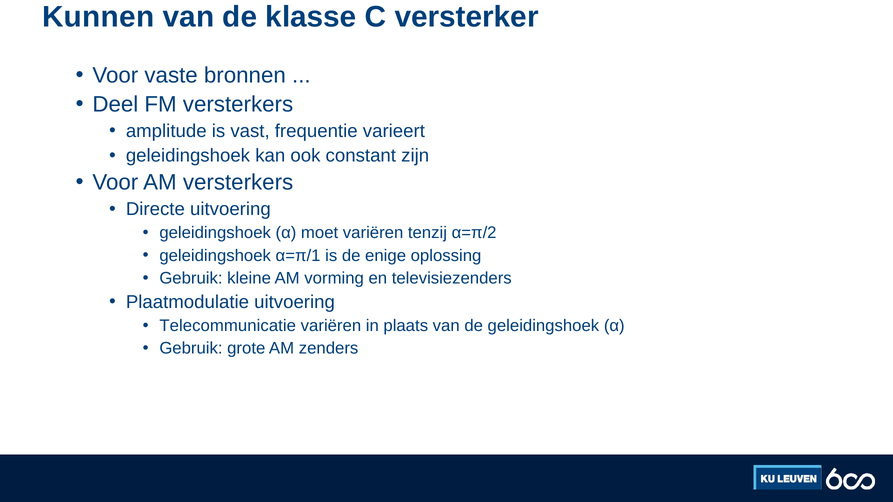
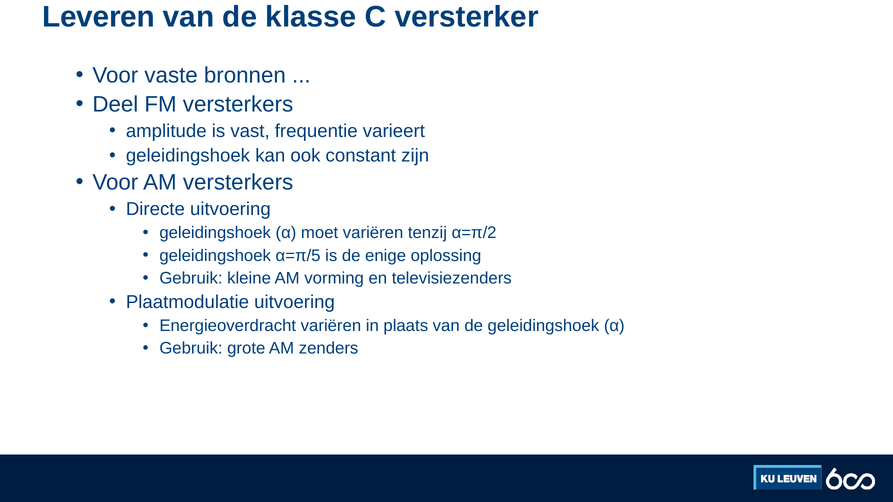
Kunnen: Kunnen -> Leveren
α=π/1: α=π/1 -> α=π/5
Telecommunicatie: Telecommunicatie -> Energieoverdracht
